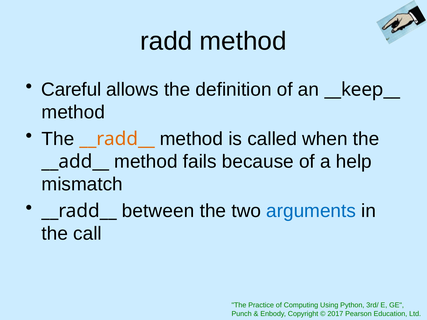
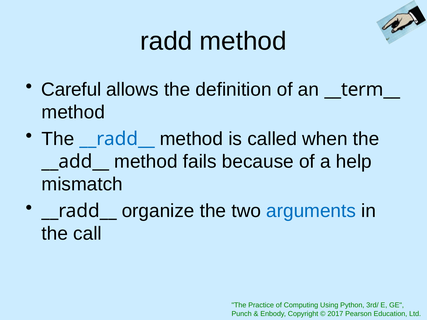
__keep__: __keep__ -> __term__
__radd__ at (117, 139) colour: orange -> blue
between: between -> organize
